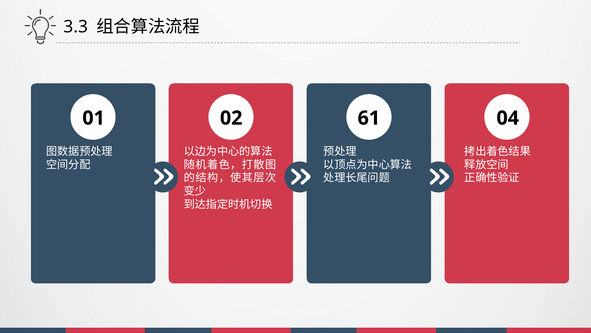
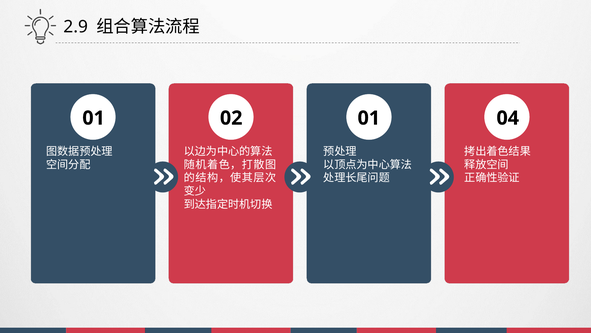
3.3: 3.3 -> 2.9
02 61: 61 -> 01
